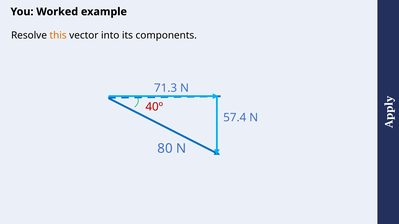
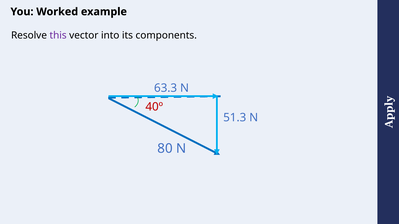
this colour: orange -> purple
71.3: 71.3 -> 63.3
57.4: 57.4 -> 51.3
